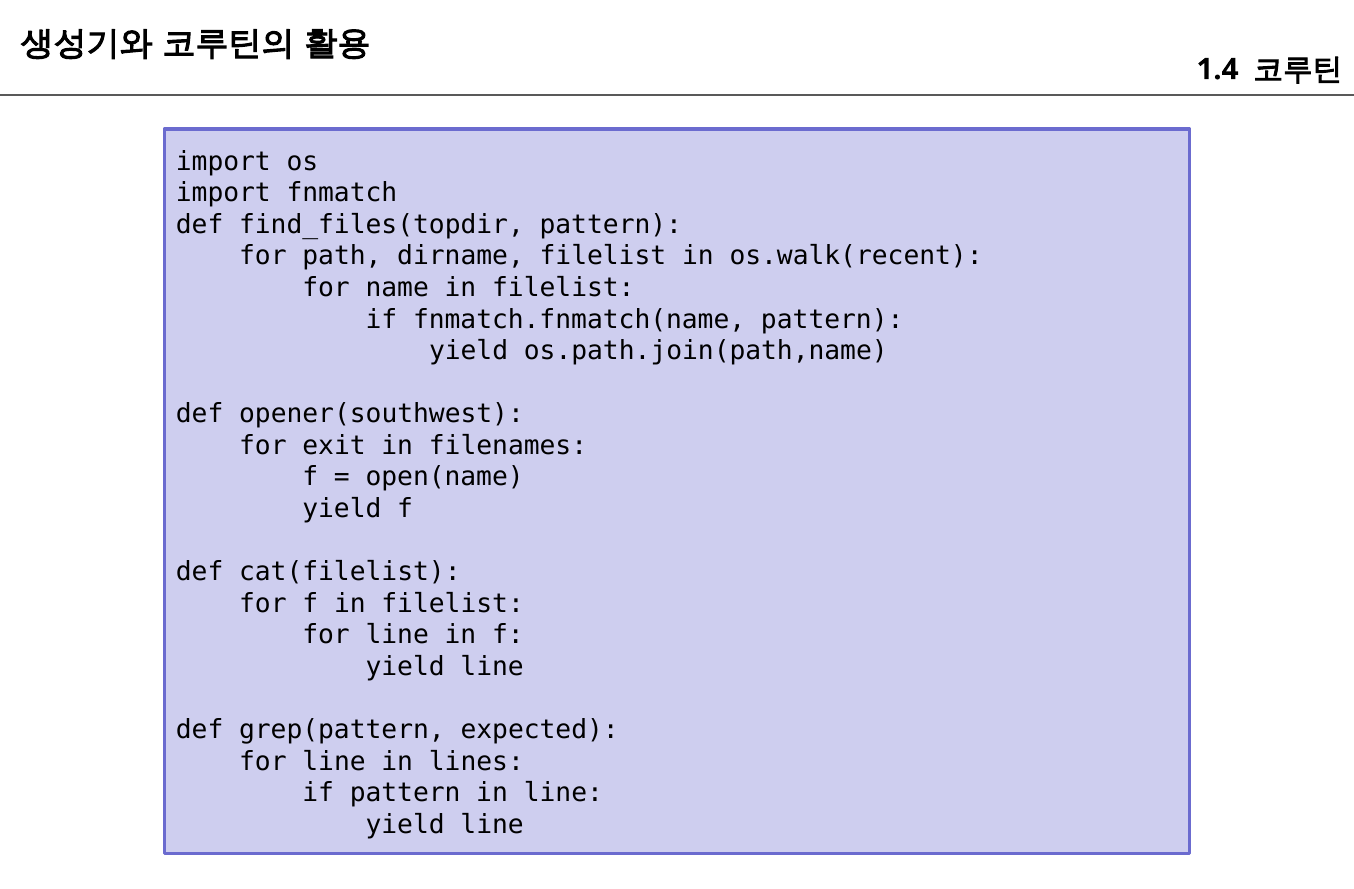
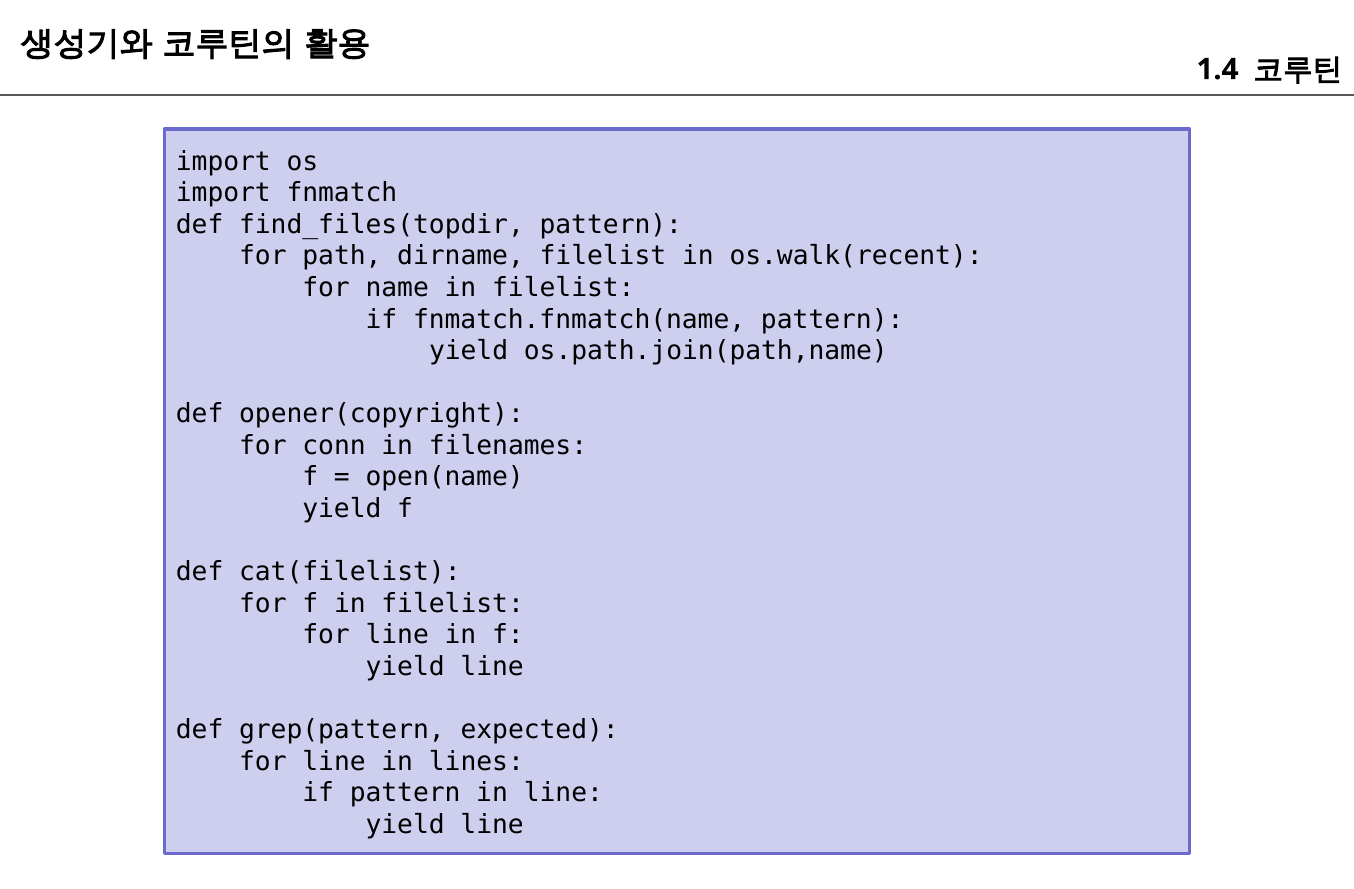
opener(southwest: opener(southwest -> opener(copyright
exit: exit -> conn
